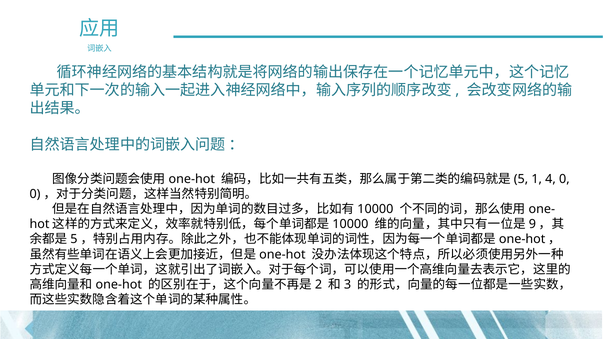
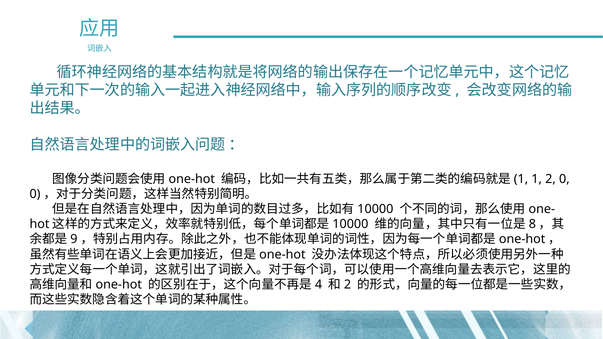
5 at (521, 179): 5 -> 1
1 4: 4 -> 2
9: 9 -> 8
5 at (74, 239): 5 -> 9
2: 2 -> 4
3 at (348, 285): 3 -> 2
